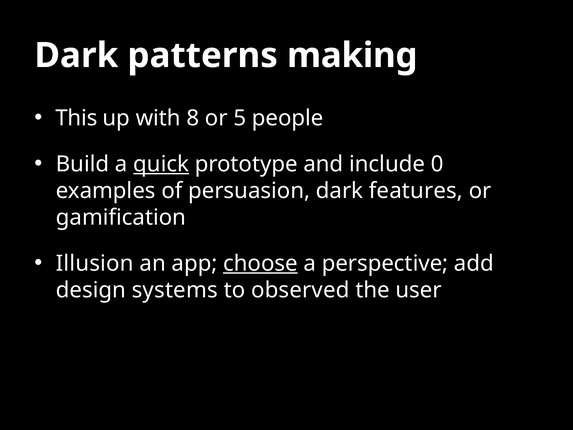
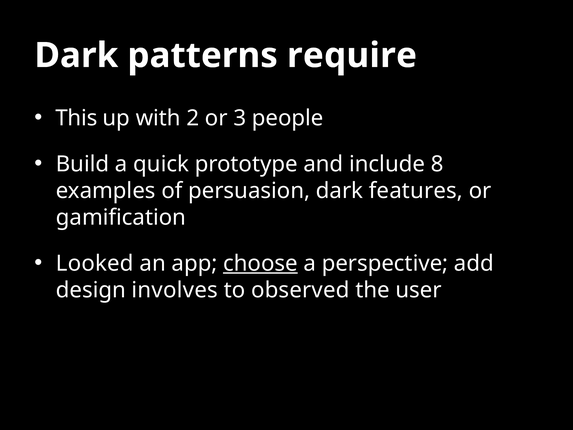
making: making -> require
8: 8 -> 2
5: 5 -> 3
quick underline: present -> none
0: 0 -> 8
Illusion: Illusion -> Looked
systems: systems -> involves
